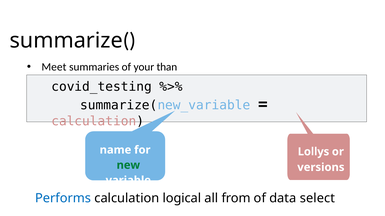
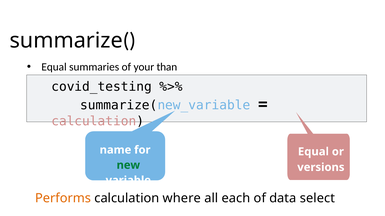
Meet at (54, 67): Meet -> Equal
Lollys at (313, 152): Lollys -> Equal
Performs colour: blue -> orange
logical: logical -> where
from: from -> each
